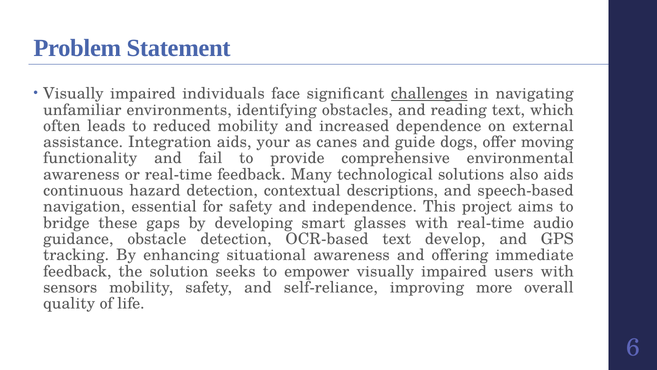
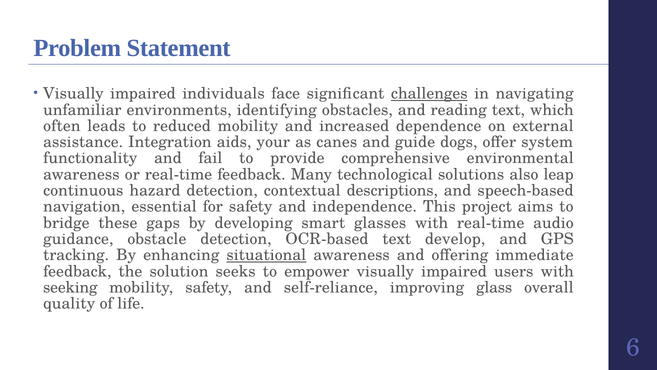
moving: moving -> system
also aids: aids -> leap
situational underline: none -> present
sensors: sensors -> seeking
more: more -> glass
